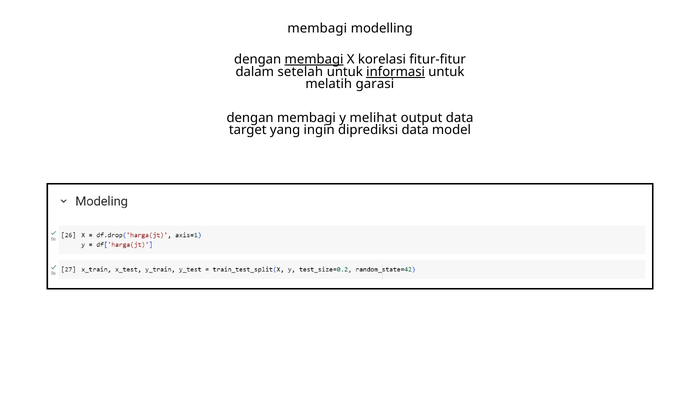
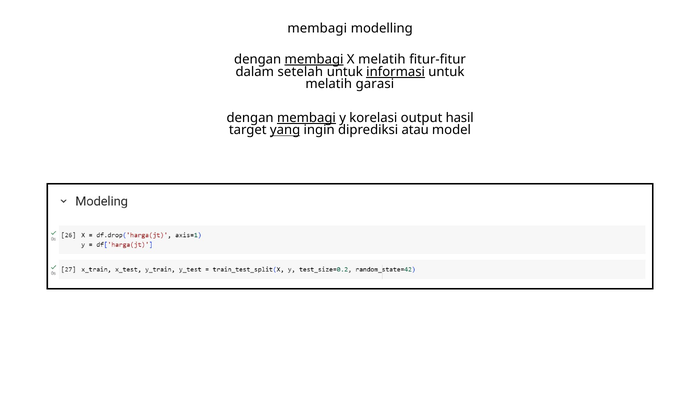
X korelasi: korelasi -> melatih
membagi at (306, 118) underline: none -> present
melihat: melihat -> korelasi
output data: data -> hasil
yang underline: none -> present
diprediksi data: data -> atau
